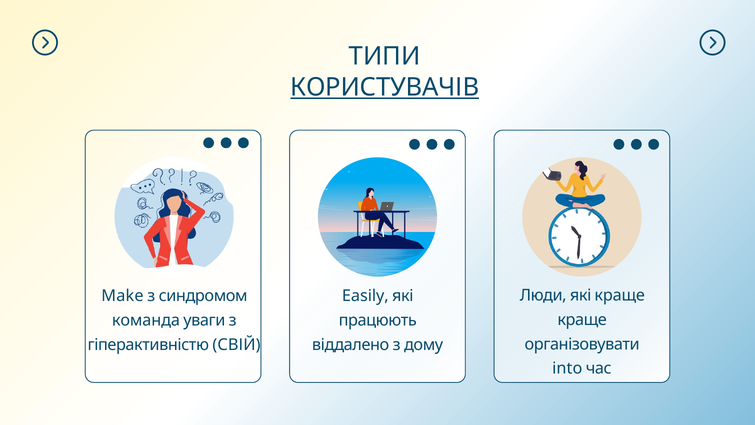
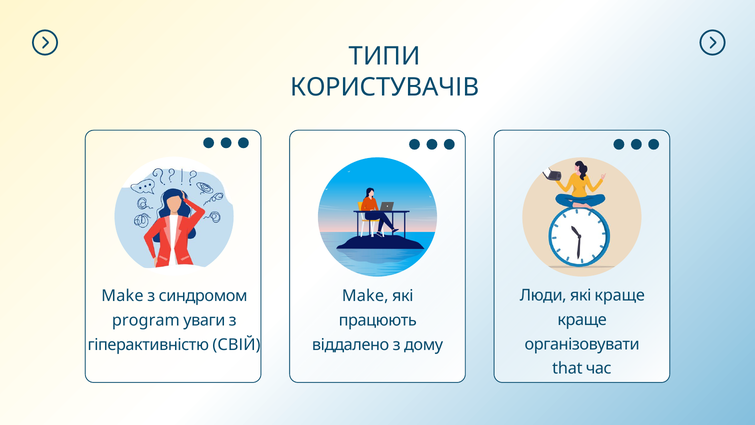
КОРИСТУВАЧІВ underline: present -> none
Easily at (365, 296): Easily -> Make
команда: команда -> program
into: into -> that
